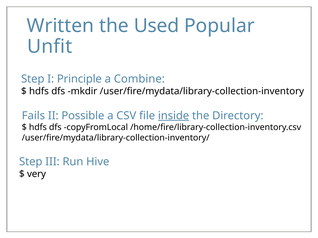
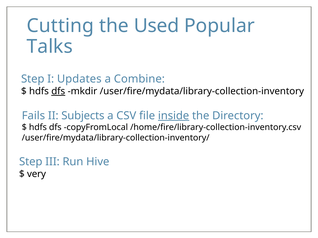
Written: Written -> Cutting
Unfit: Unfit -> Talks
Principle: Principle -> Updates
dfs at (58, 91) underline: none -> present
Possible: Possible -> Subjects
